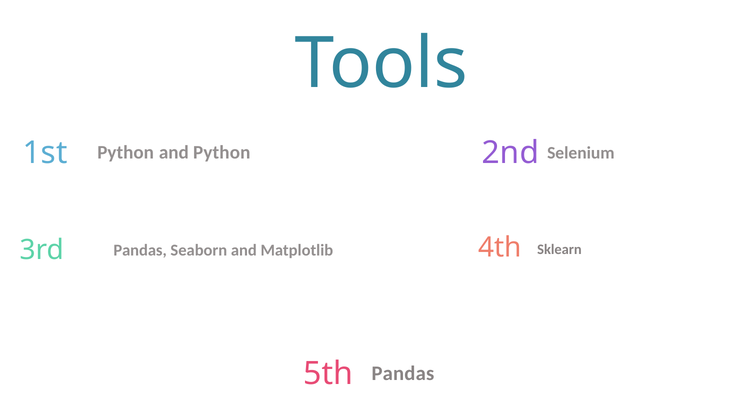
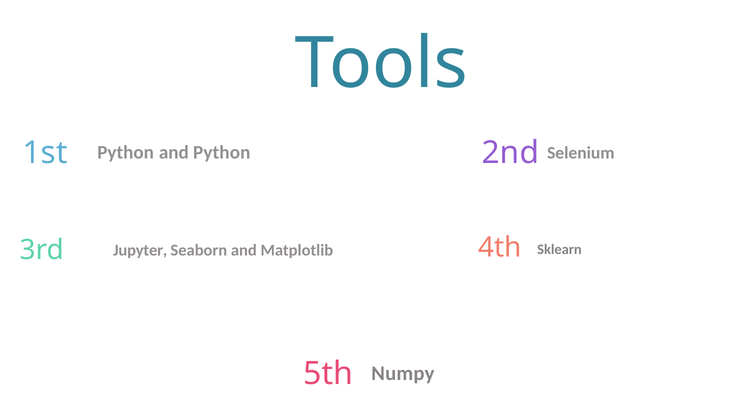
Pandas at (140, 250): Pandas -> Jupyter
Pandas at (403, 373): Pandas -> Numpy
